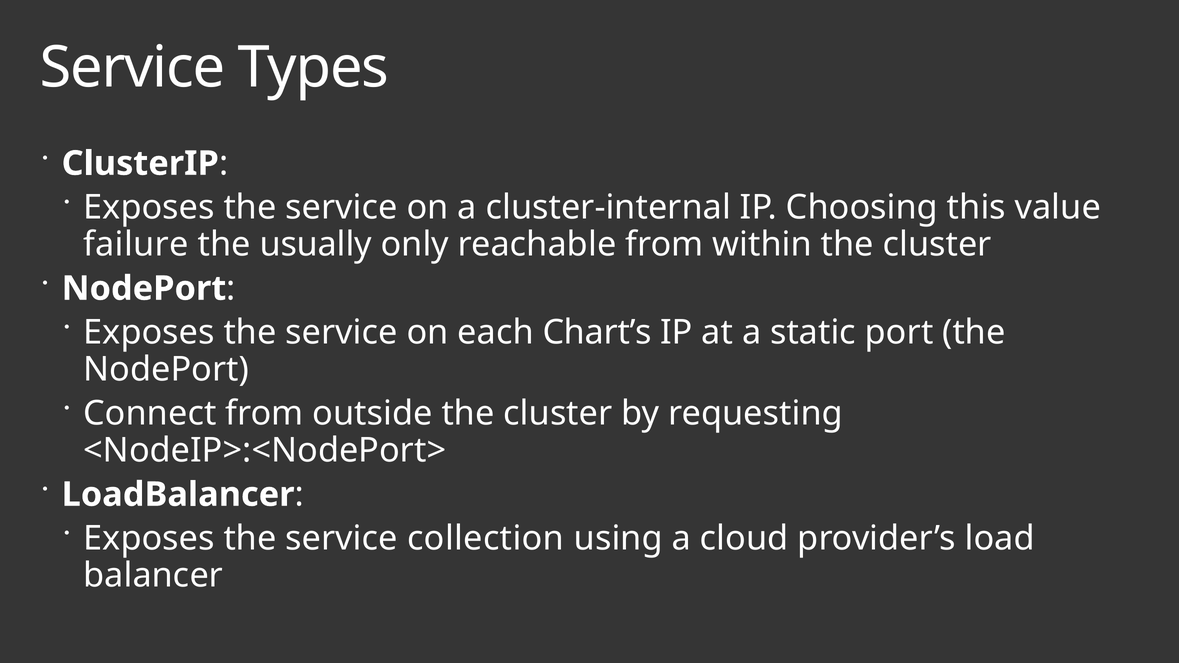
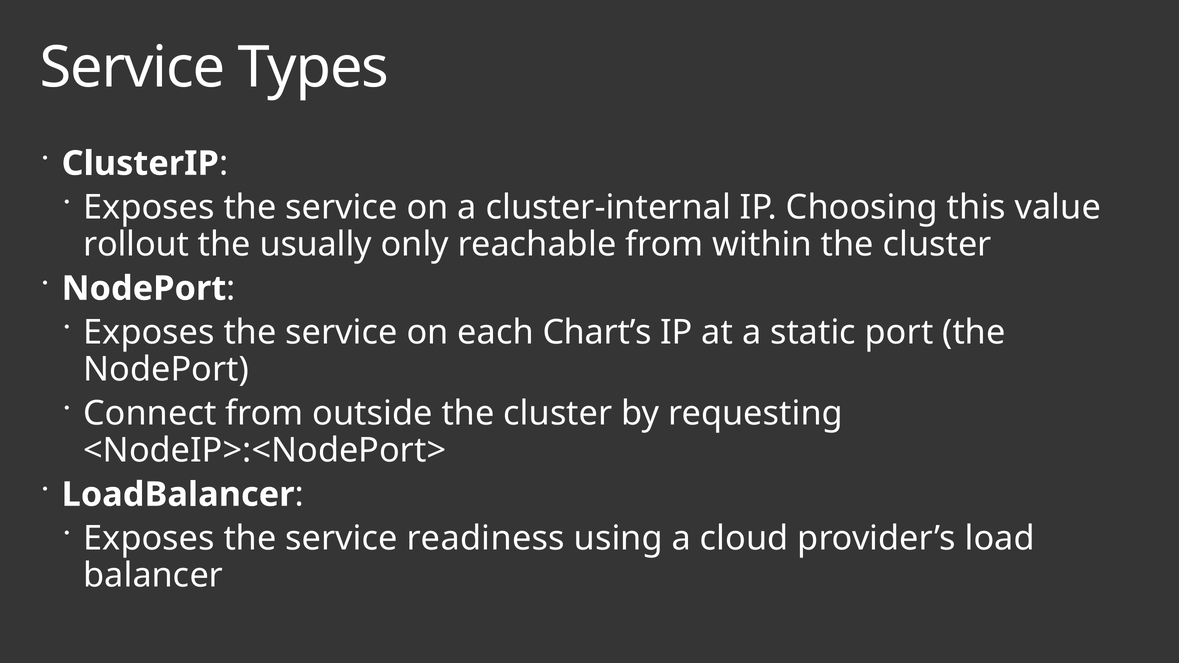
failure: failure -> rollout
collection: collection -> readiness
